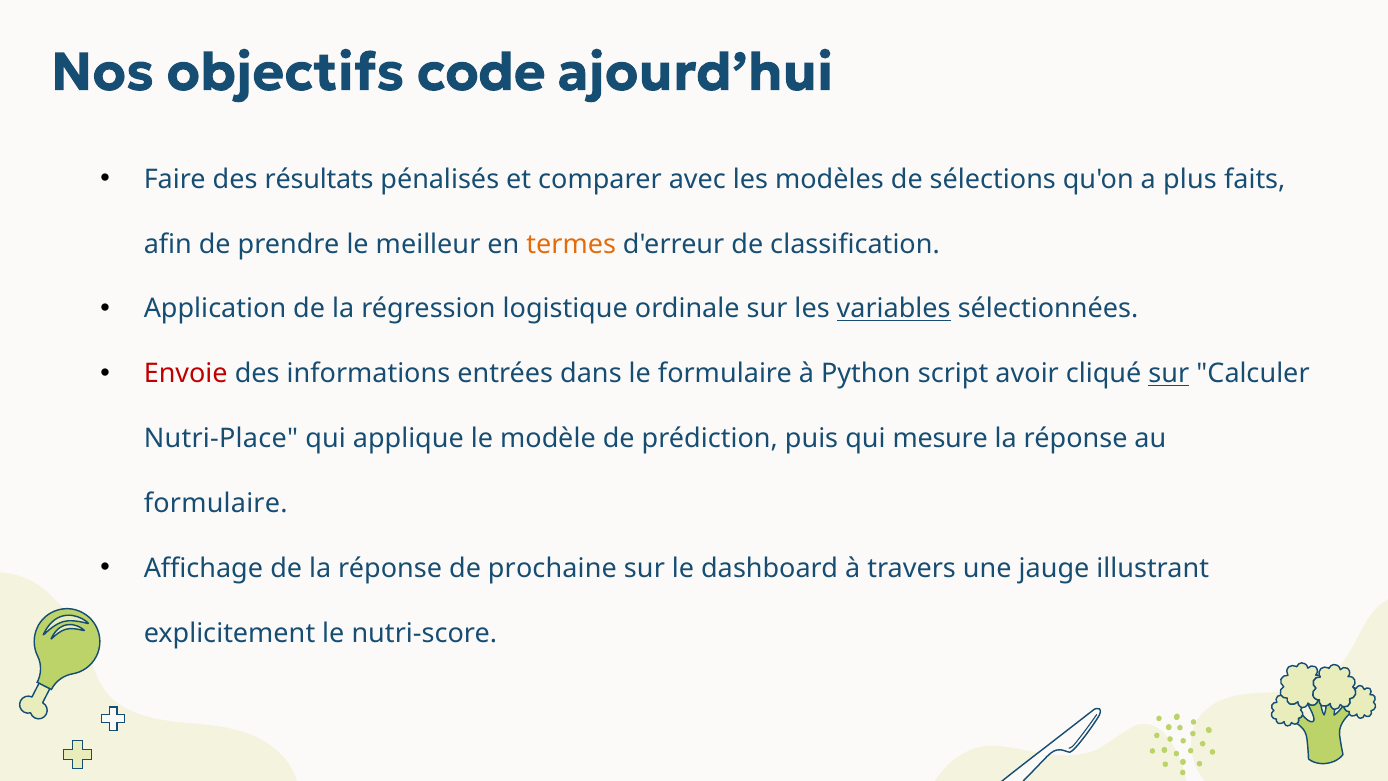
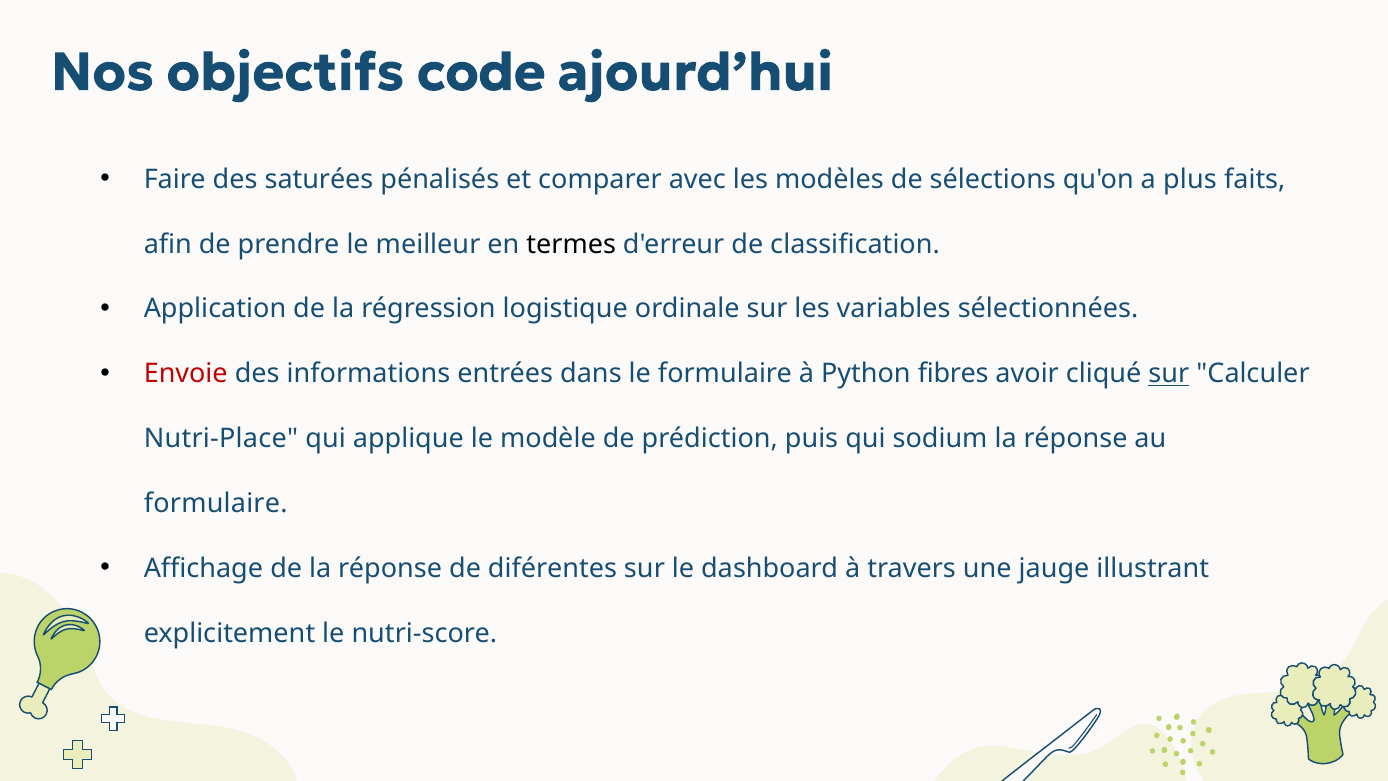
résultats: résultats -> saturées
termes colour: orange -> black
variables underline: present -> none
script: script -> fibres
mesure: mesure -> sodium
prochaine: prochaine -> diférentes
